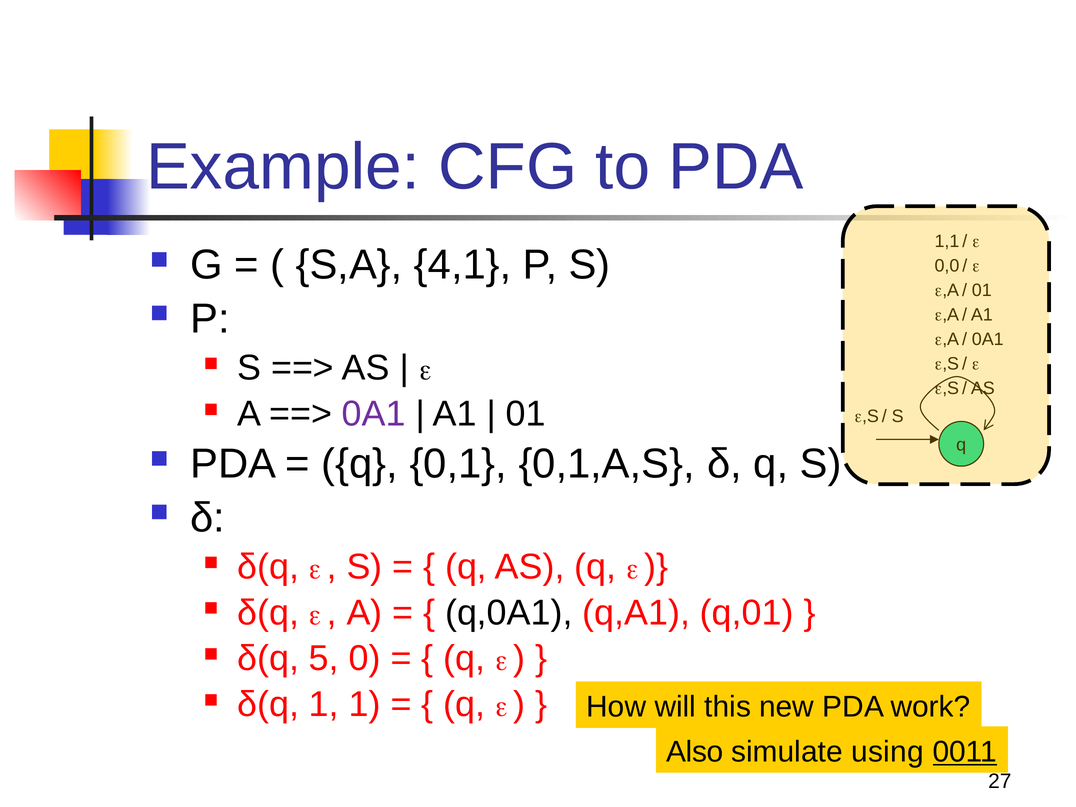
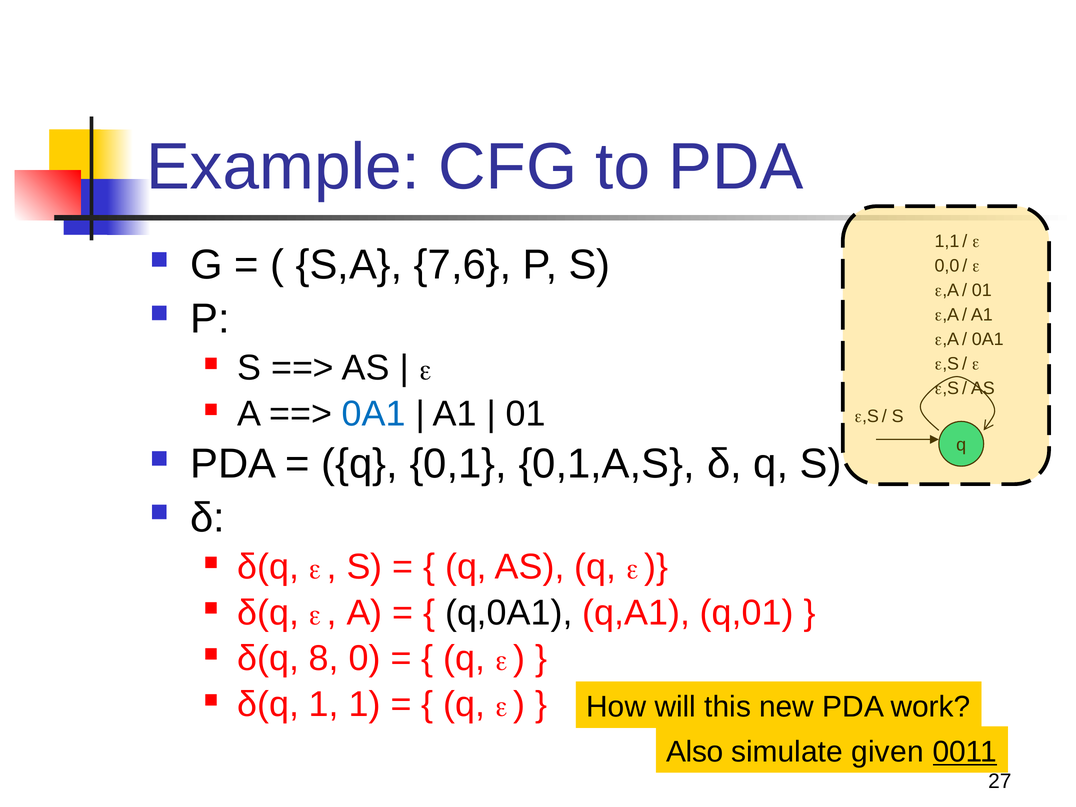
4,1: 4,1 -> 7,6
0A1 at (374, 414) colour: purple -> blue
5: 5 -> 8
using: using -> given
